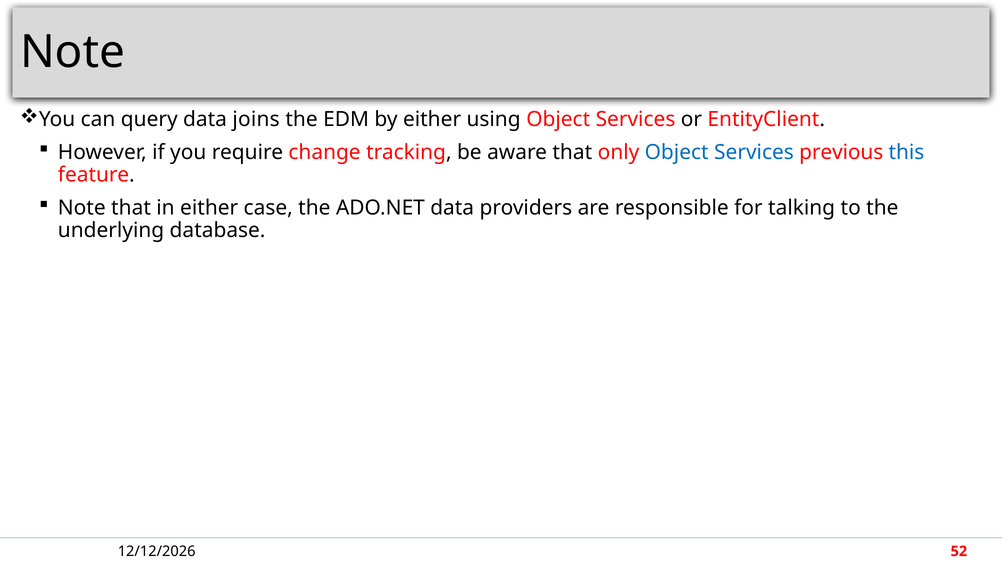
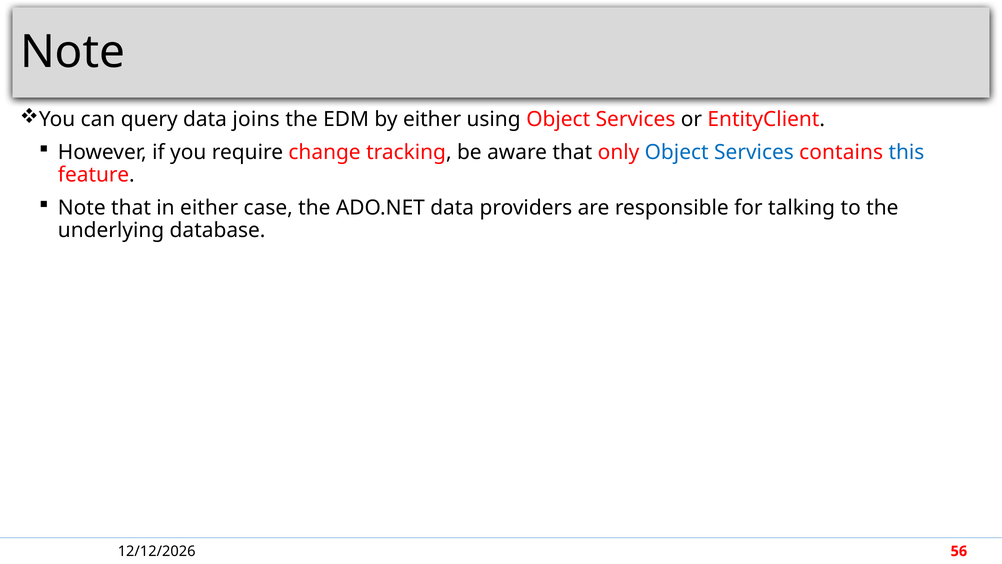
previous: previous -> contains
52: 52 -> 56
